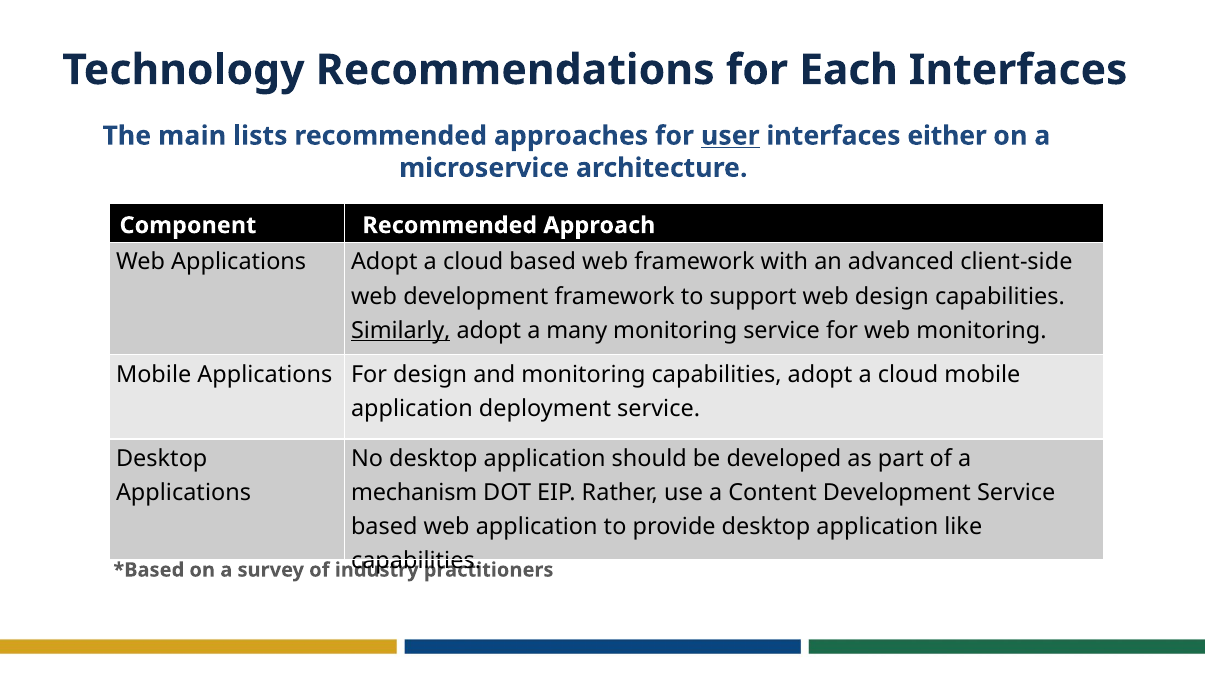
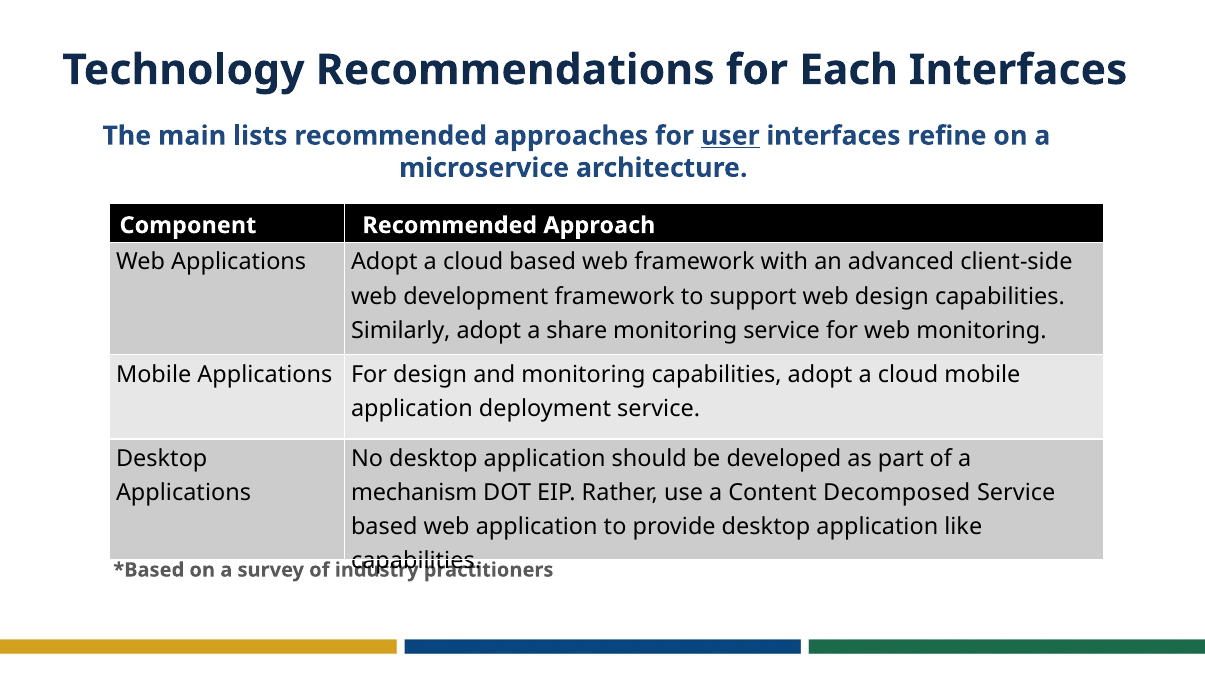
either: either -> refine
Similarly underline: present -> none
many: many -> share
Content Development: Development -> Decomposed
